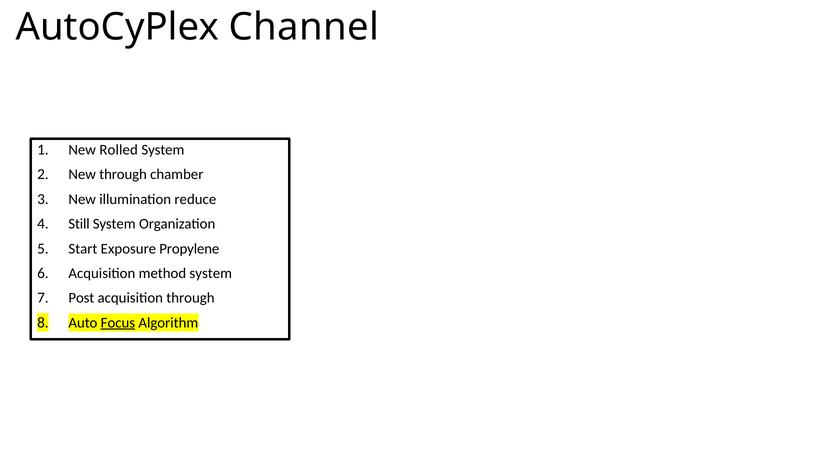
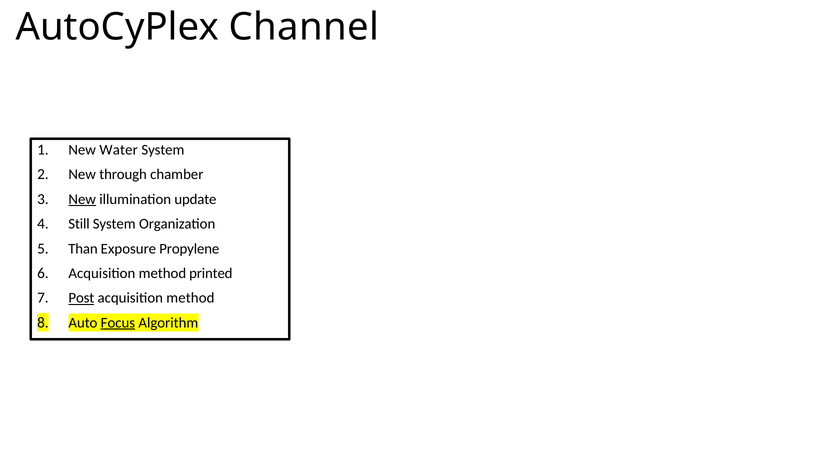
Rolled: Rolled -> Water
New at (82, 199) underline: none -> present
reduce: reduce -> update
Start: Start -> Than
method system: system -> printed
Post underline: none -> present
through at (190, 298): through -> method
